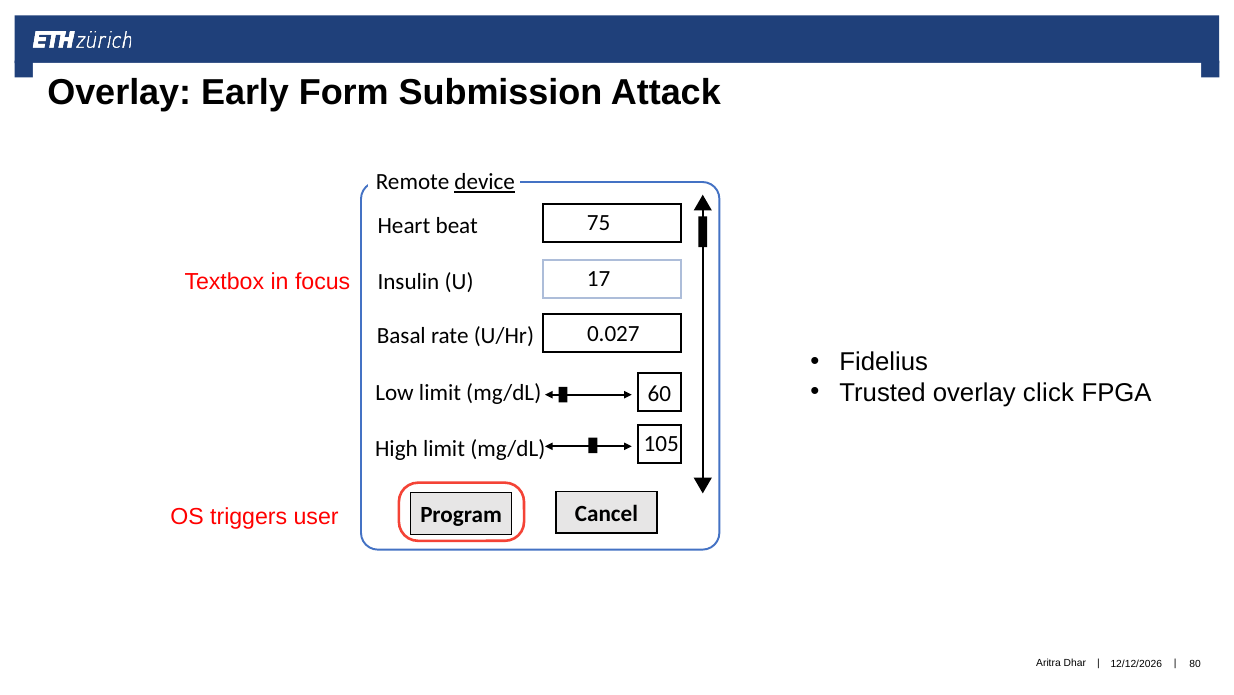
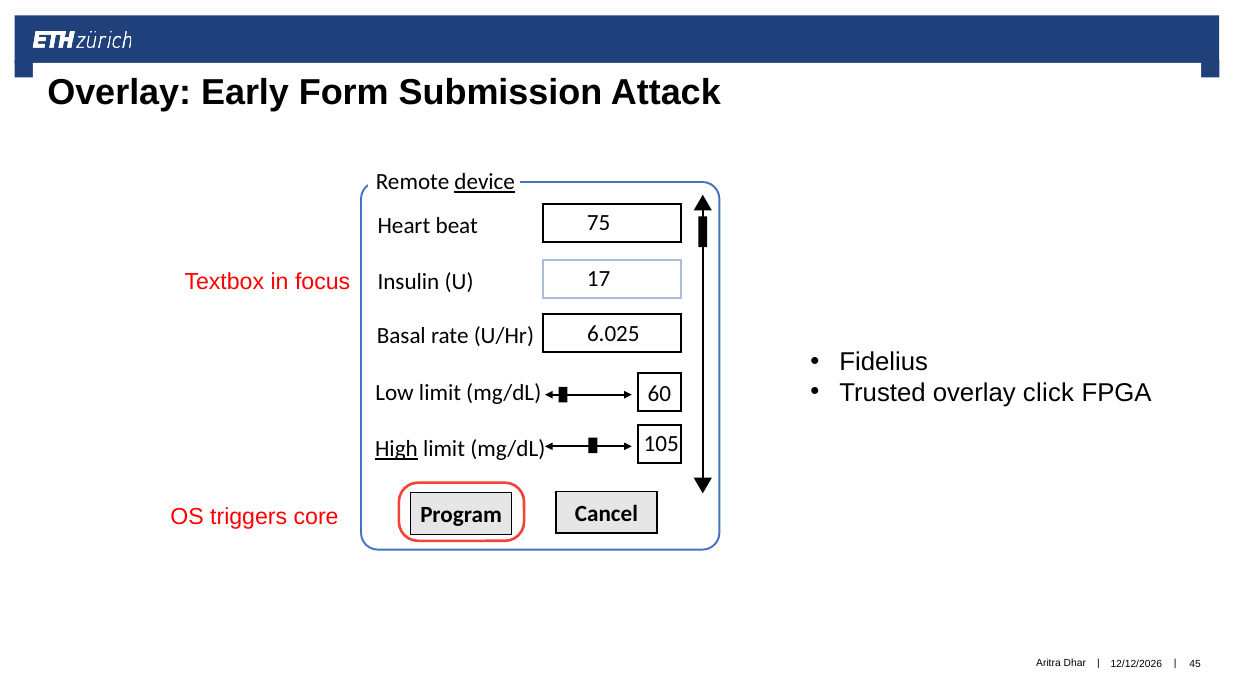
0.027: 0.027 -> 6.025
High underline: none -> present
user: user -> core
80: 80 -> 45
